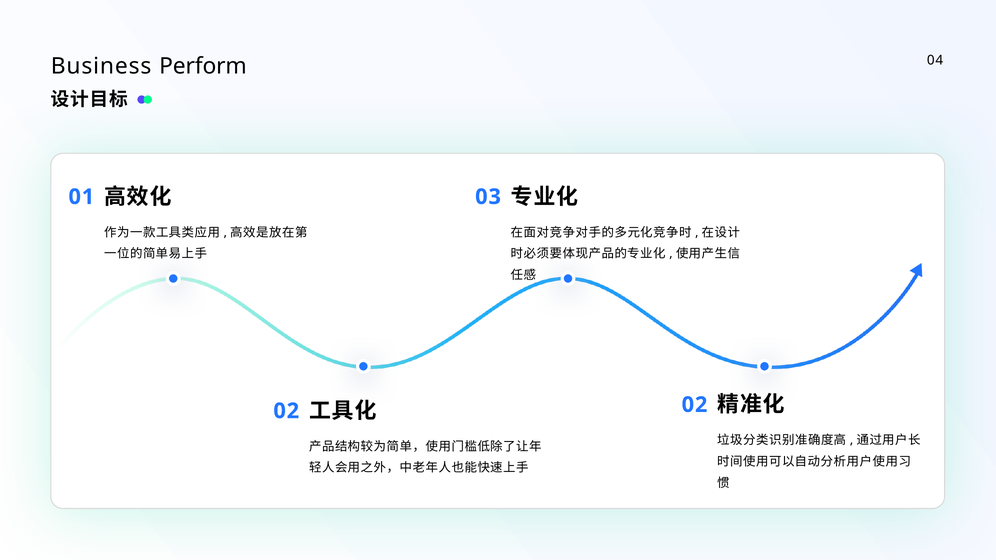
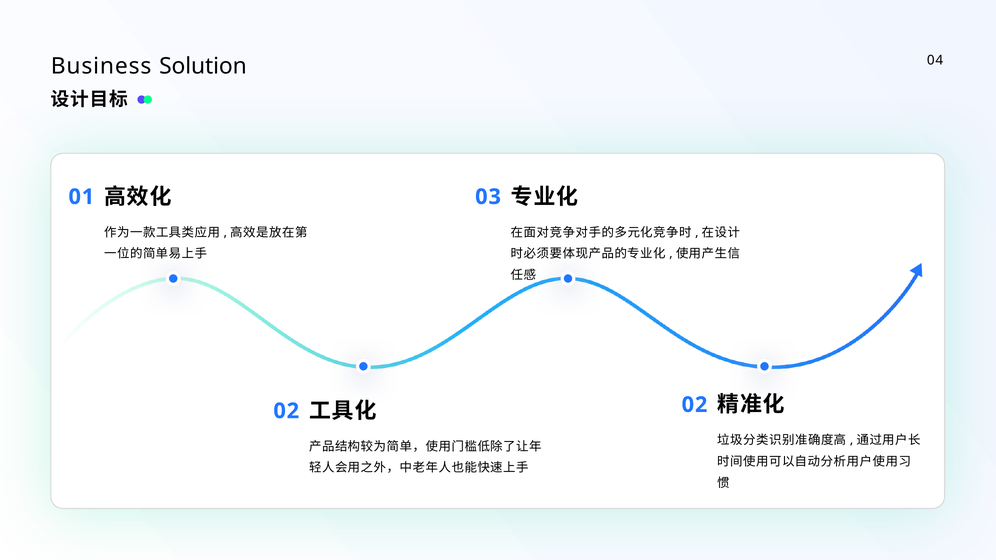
Perform: Perform -> Solution
